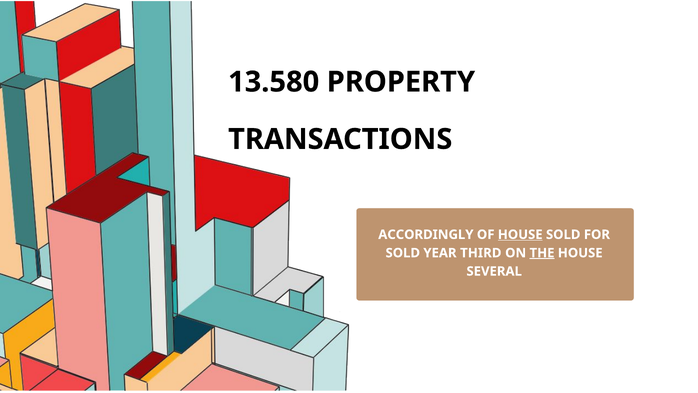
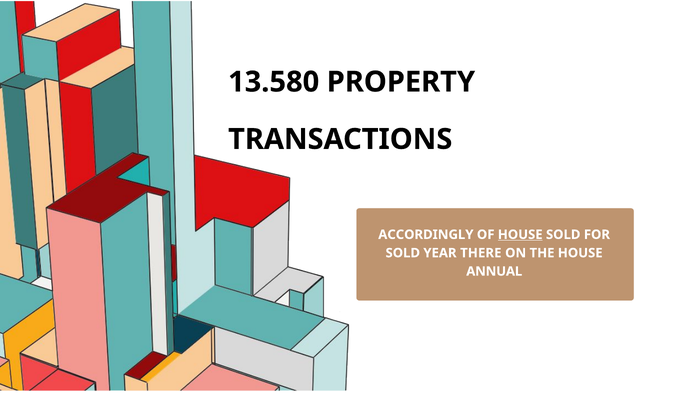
THIRD: THIRD -> THERE
THE underline: present -> none
SEVERAL: SEVERAL -> ANNUAL
